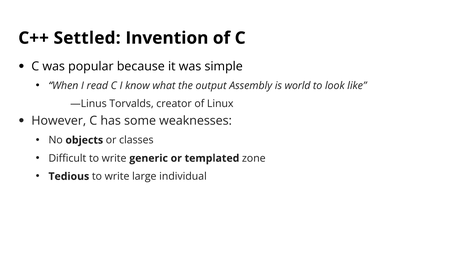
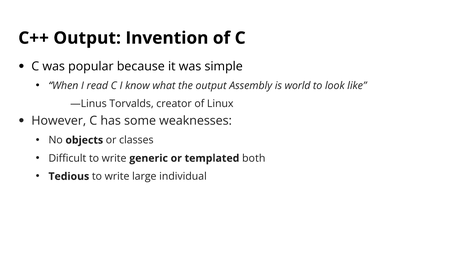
C++ Settled: Settled -> Output
zone: zone -> both
